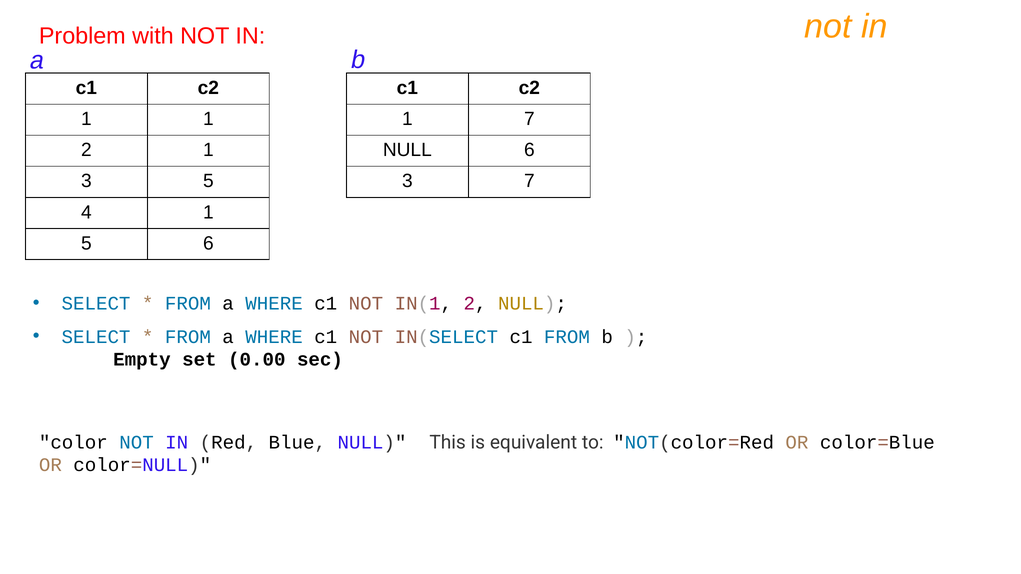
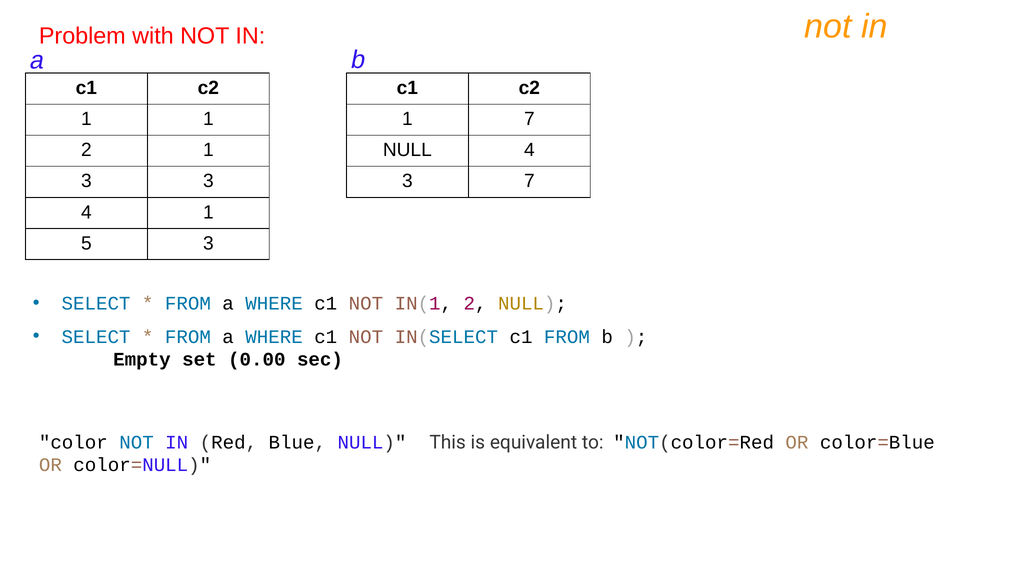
NULL 6: 6 -> 4
3 5: 5 -> 3
5 6: 6 -> 3
